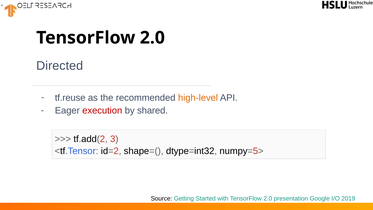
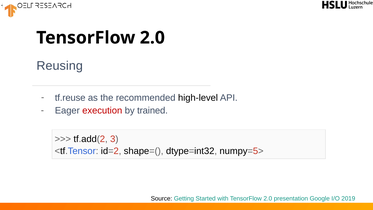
Directed: Directed -> Reusing
high-level colour: orange -> black
shared: shared -> trained
